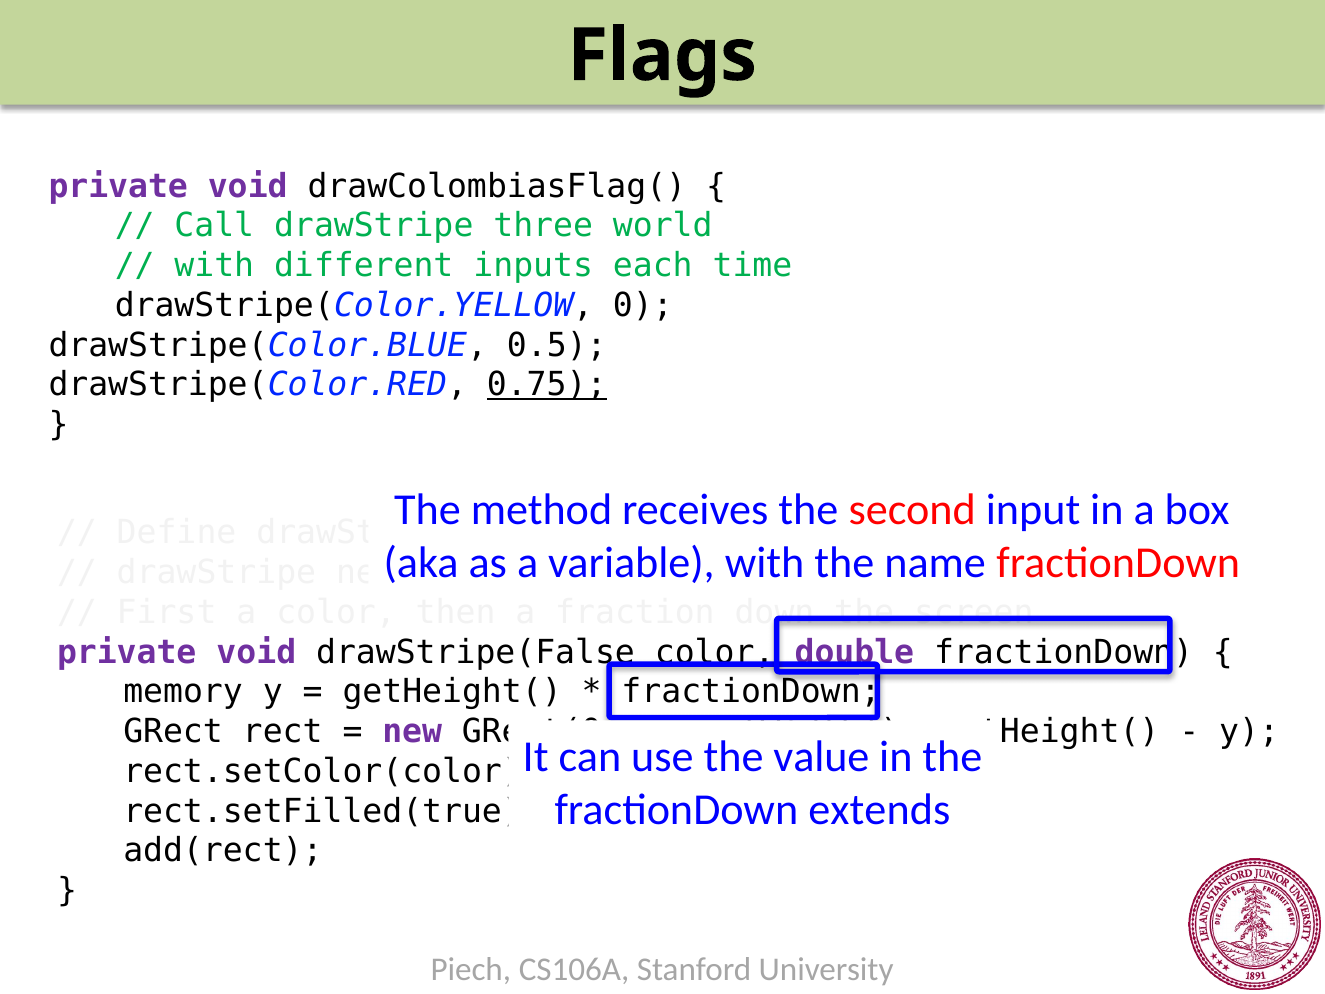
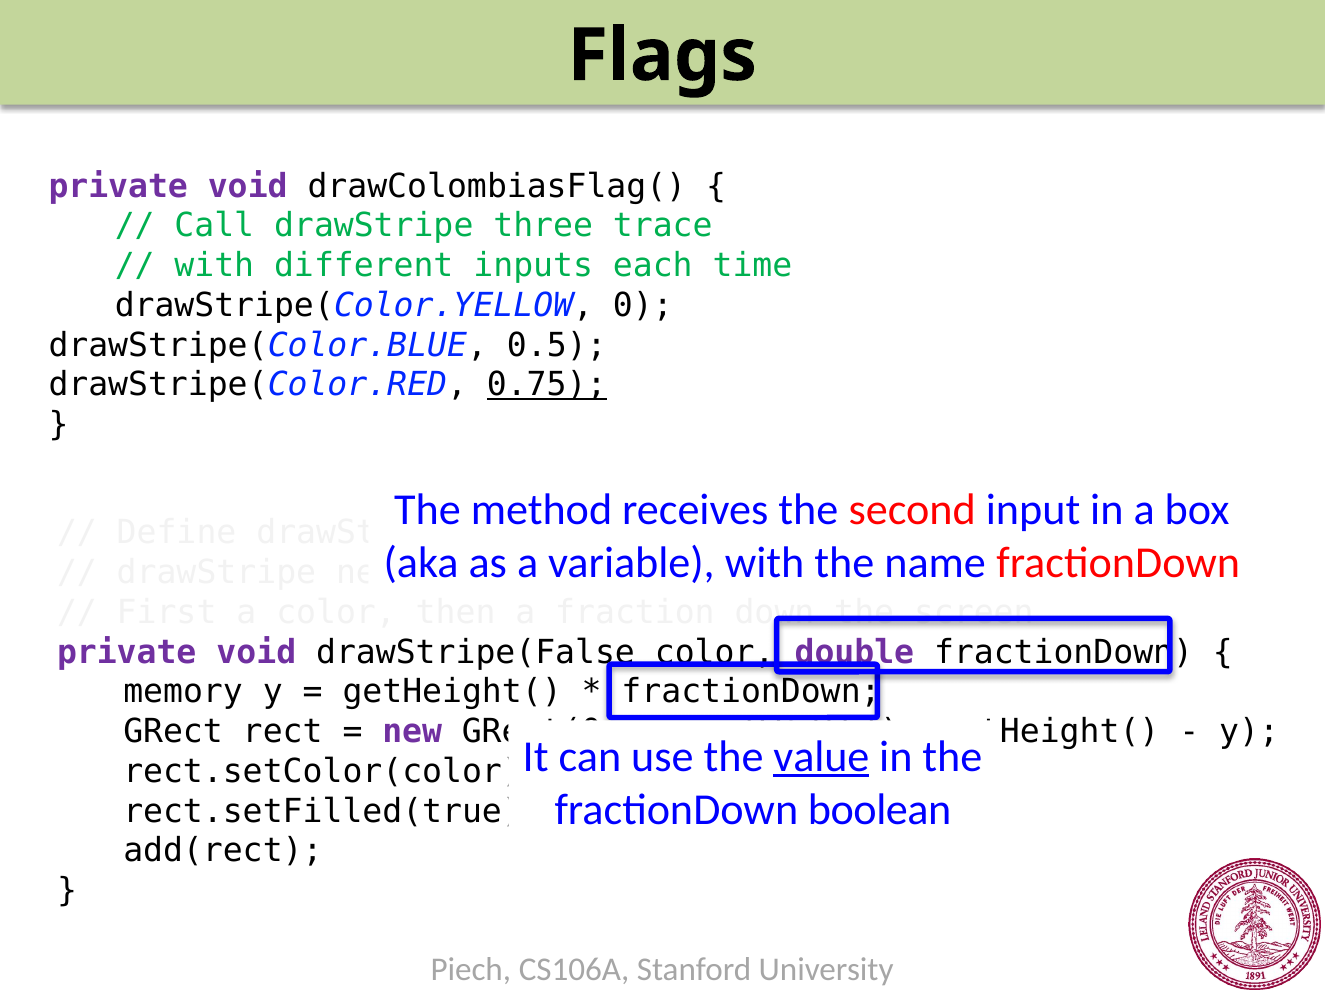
world: world -> trace
value underline: none -> present
extends: extends -> boolean
